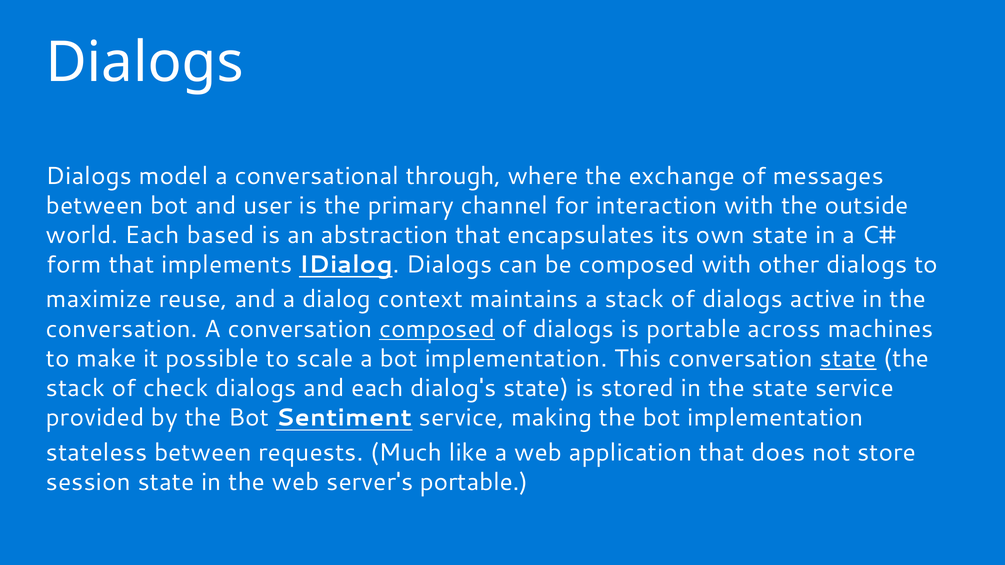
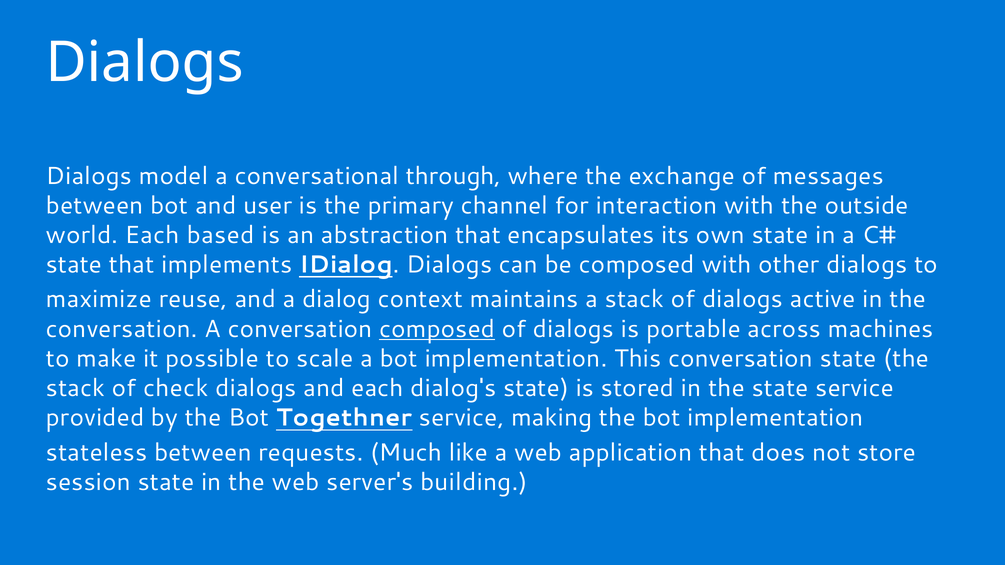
form at (74, 265): form -> state
state at (848, 359) underline: present -> none
Sentiment: Sentiment -> Togethner
server's portable: portable -> building
